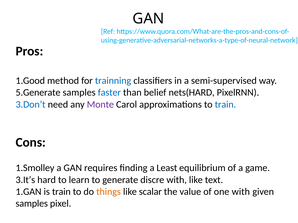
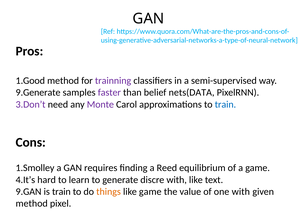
trainning colour: blue -> purple
5.Generate: 5.Generate -> 9.Generate
faster colour: blue -> purple
nets(HARD: nets(HARD -> nets(DATA
3.Don’t colour: blue -> purple
Least: Least -> Reed
3.It’s: 3.It’s -> 4.It’s
1.GAN: 1.GAN -> 9.GAN
like scalar: scalar -> game
samples at (32, 204): samples -> method
